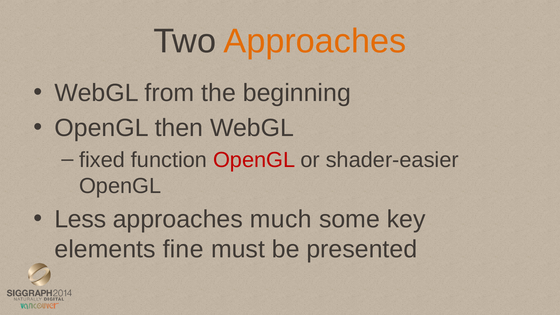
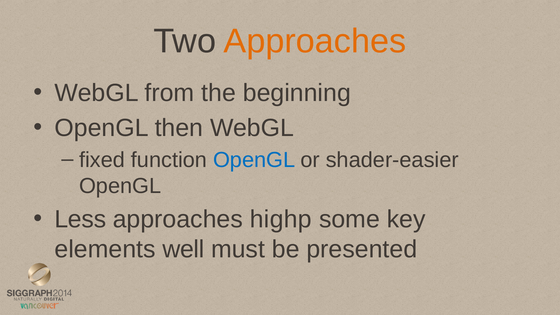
OpenGL at (254, 160) colour: red -> blue
much: much -> highp
fine: fine -> well
